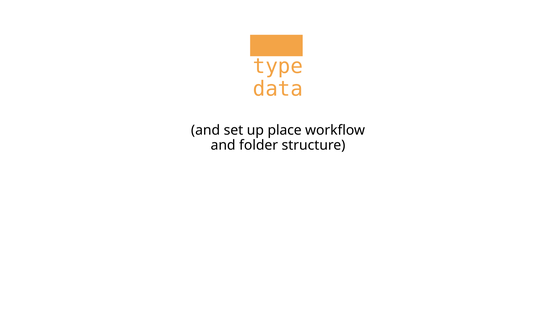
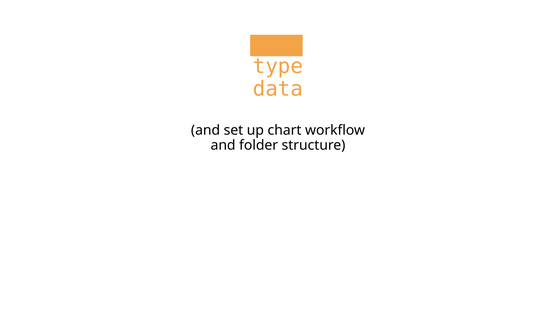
place: place -> chart
